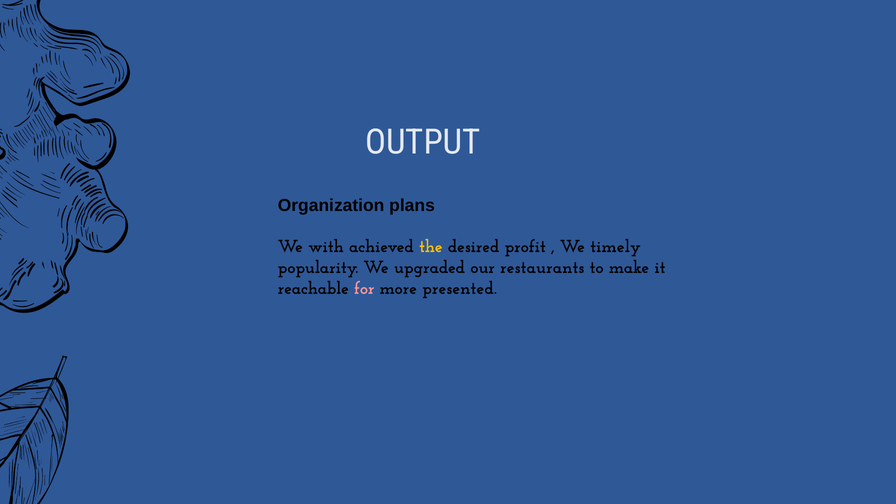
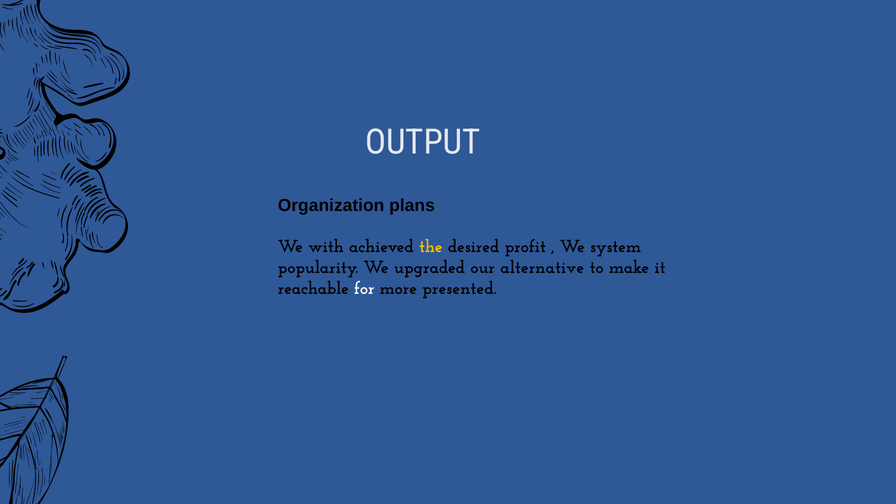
timely: timely -> system
restaurants: restaurants -> alternative
for colour: pink -> white
